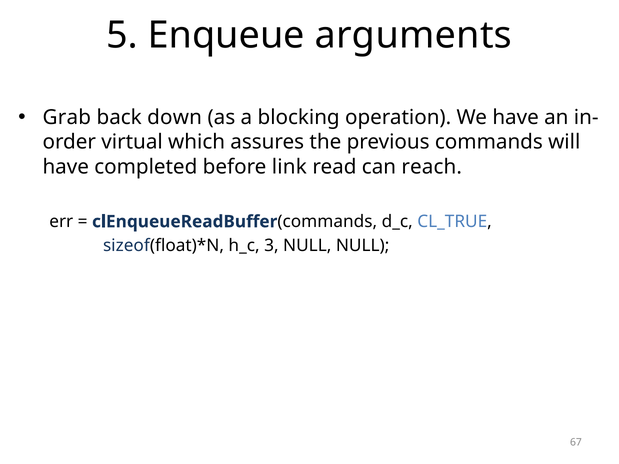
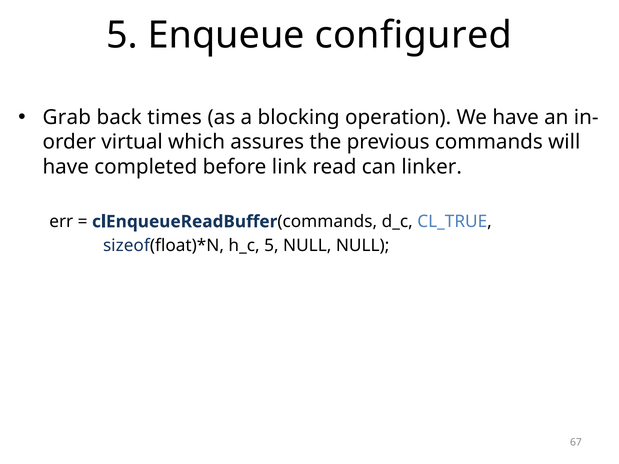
arguments: arguments -> configured
down: down -> times
reach: reach -> linker
h_c 3: 3 -> 5
